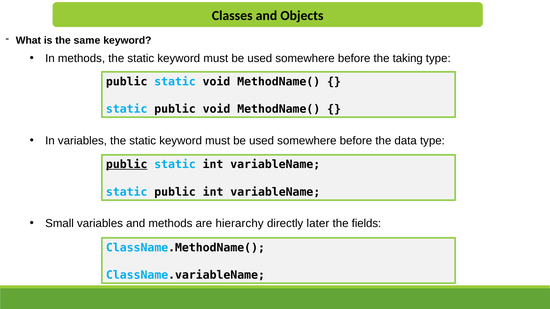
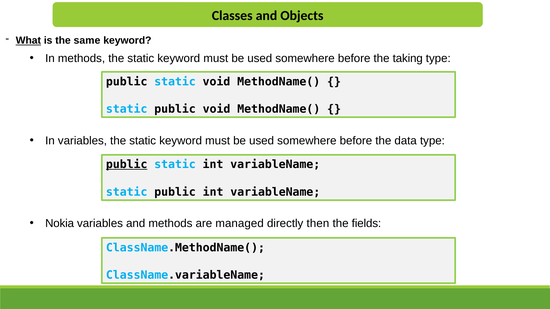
What underline: none -> present
Small: Small -> Nokia
hierarchy: hierarchy -> managed
later: later -> then
